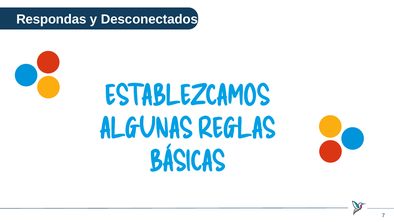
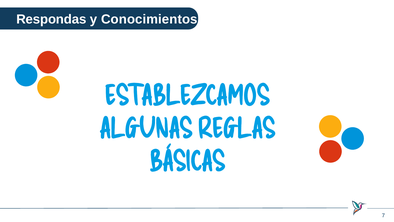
Desconectados: Desconectados -> Conocimientos
